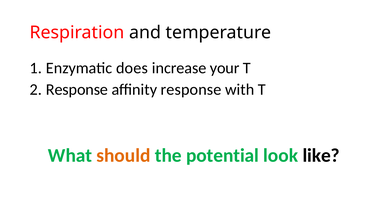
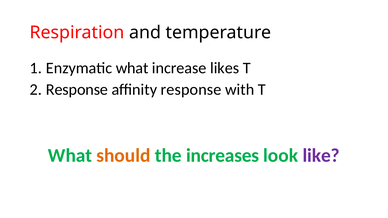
Enzymatic does: does -> what
your: your -> likes
potential: potential -> increases
like colour: black -> purple
